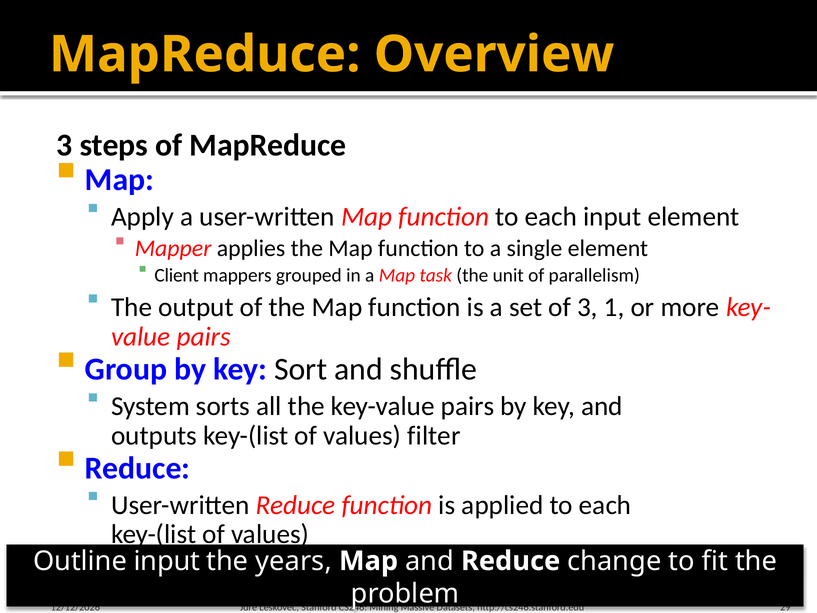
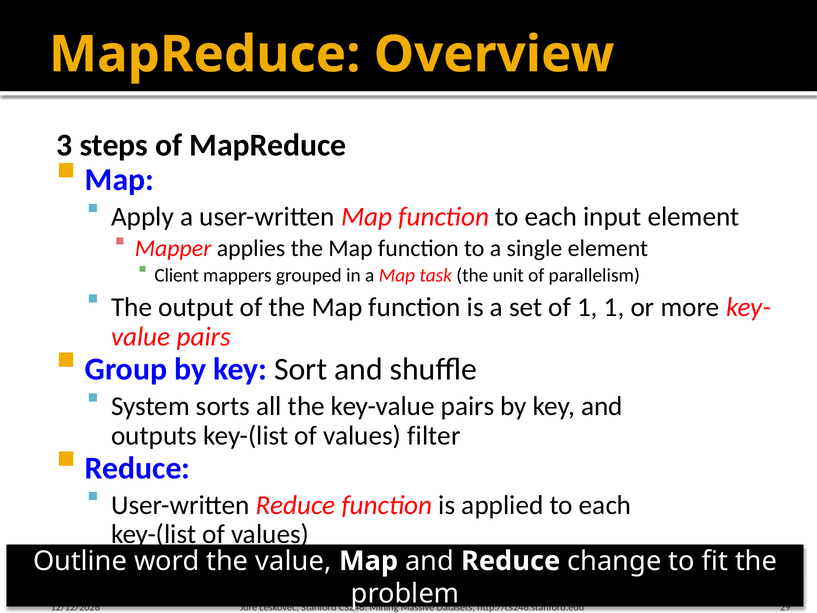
of 3: 3 -> 1
Outline input: input -> word
the years: years -> value
